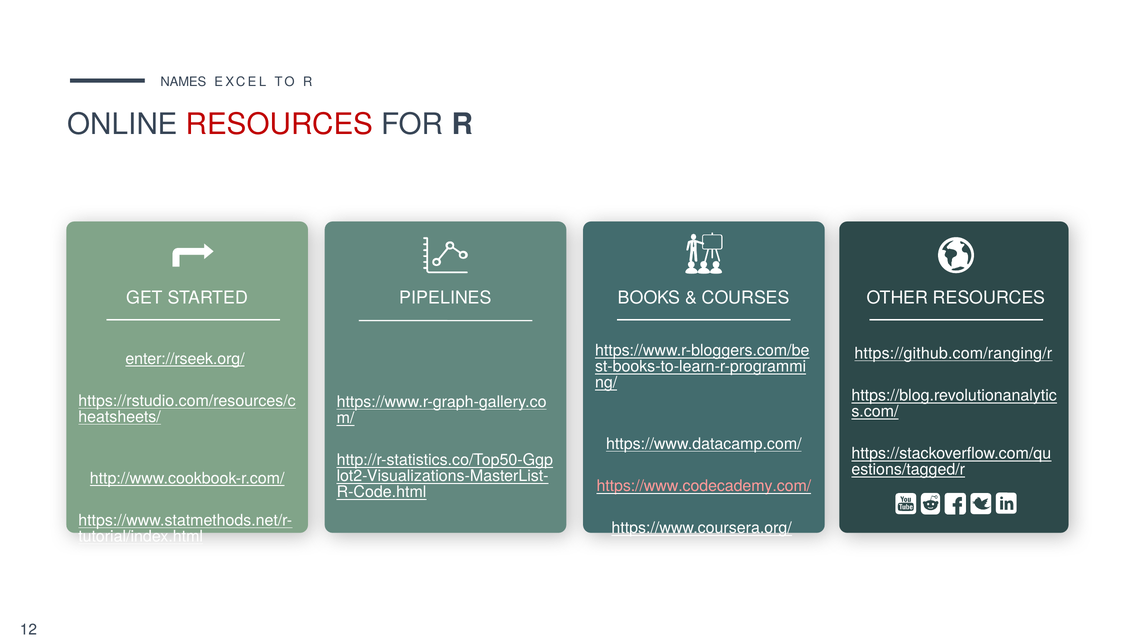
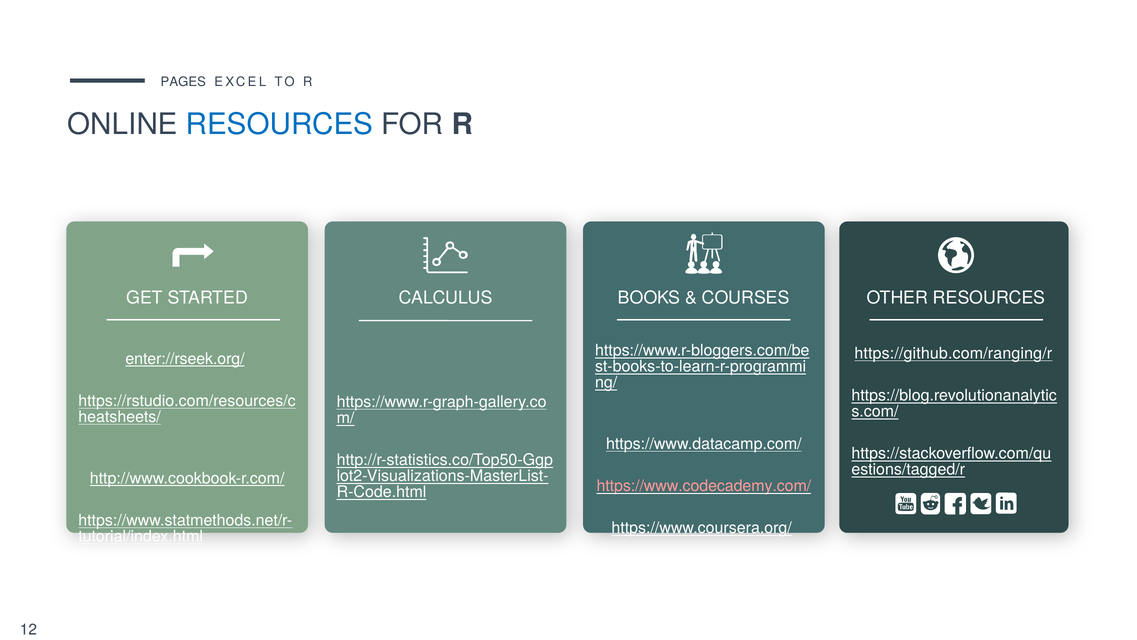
NAMES: NAMES -> PAGES
RESOURCES at (280, 125) colour: red -> blue
PIPELINES: PIPELINES -> CALCULUS
